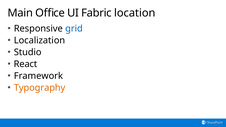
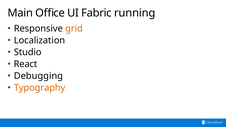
location: location -> running
grid colour: blue -> orange
Framework: Framework -> Debugging
